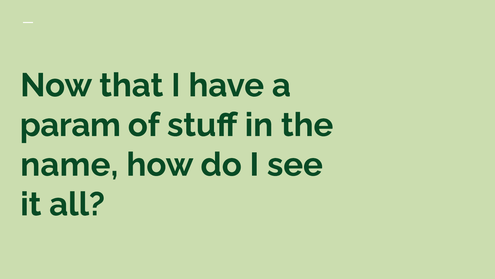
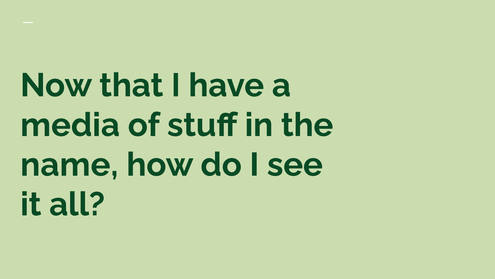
param: param -> media
